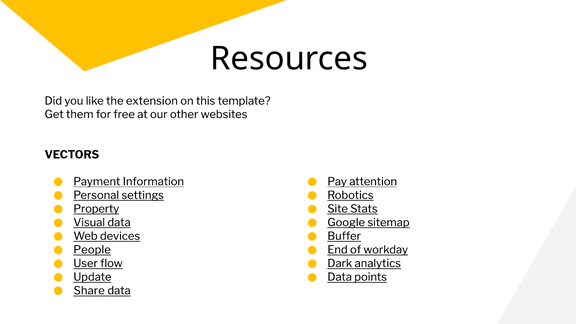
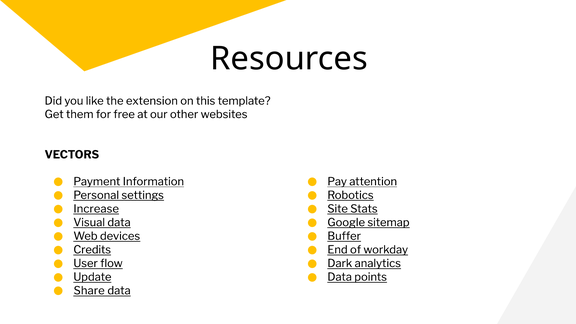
Property: Property -> Increase
People: People -> Credits
